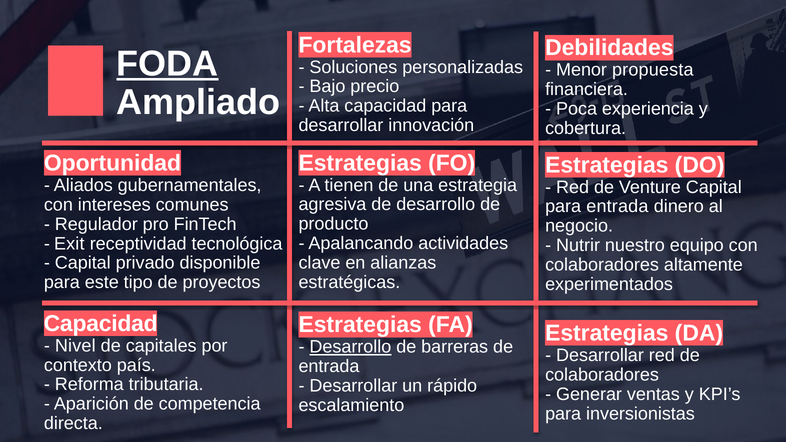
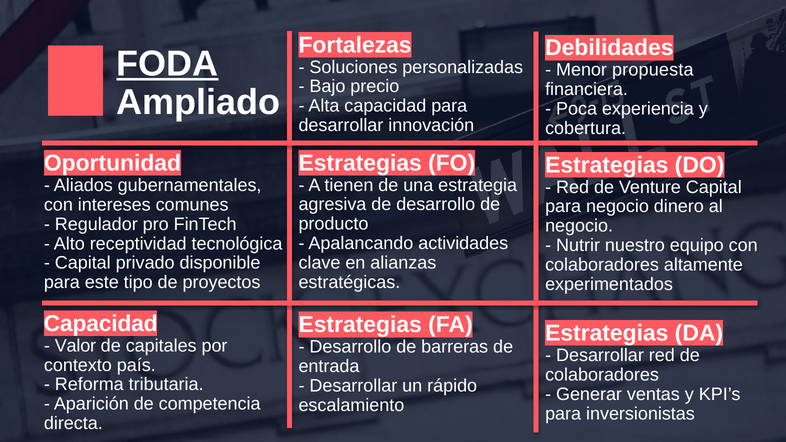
para entrada: entrada -> negocio
Exit: Exit -> Alto
Nivel: Nivel -> Valor
Desarrollo at (350, 347) underline: present -> none
